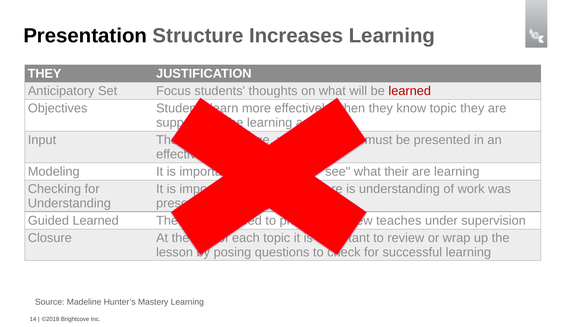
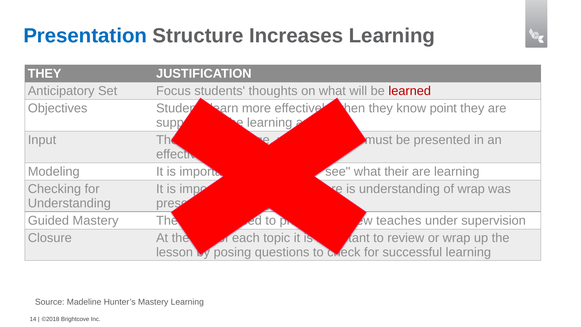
Presentation colour: black -> blue
know topic: topic -> point
of work: work -> wrap
Guided Learned: Learned -> Mastery
